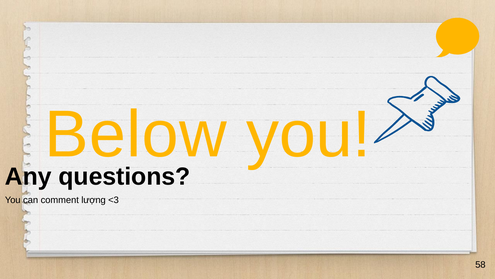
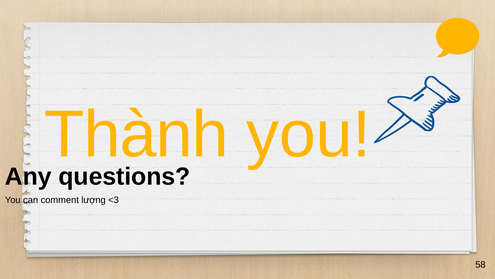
Below: Below -> Thành
